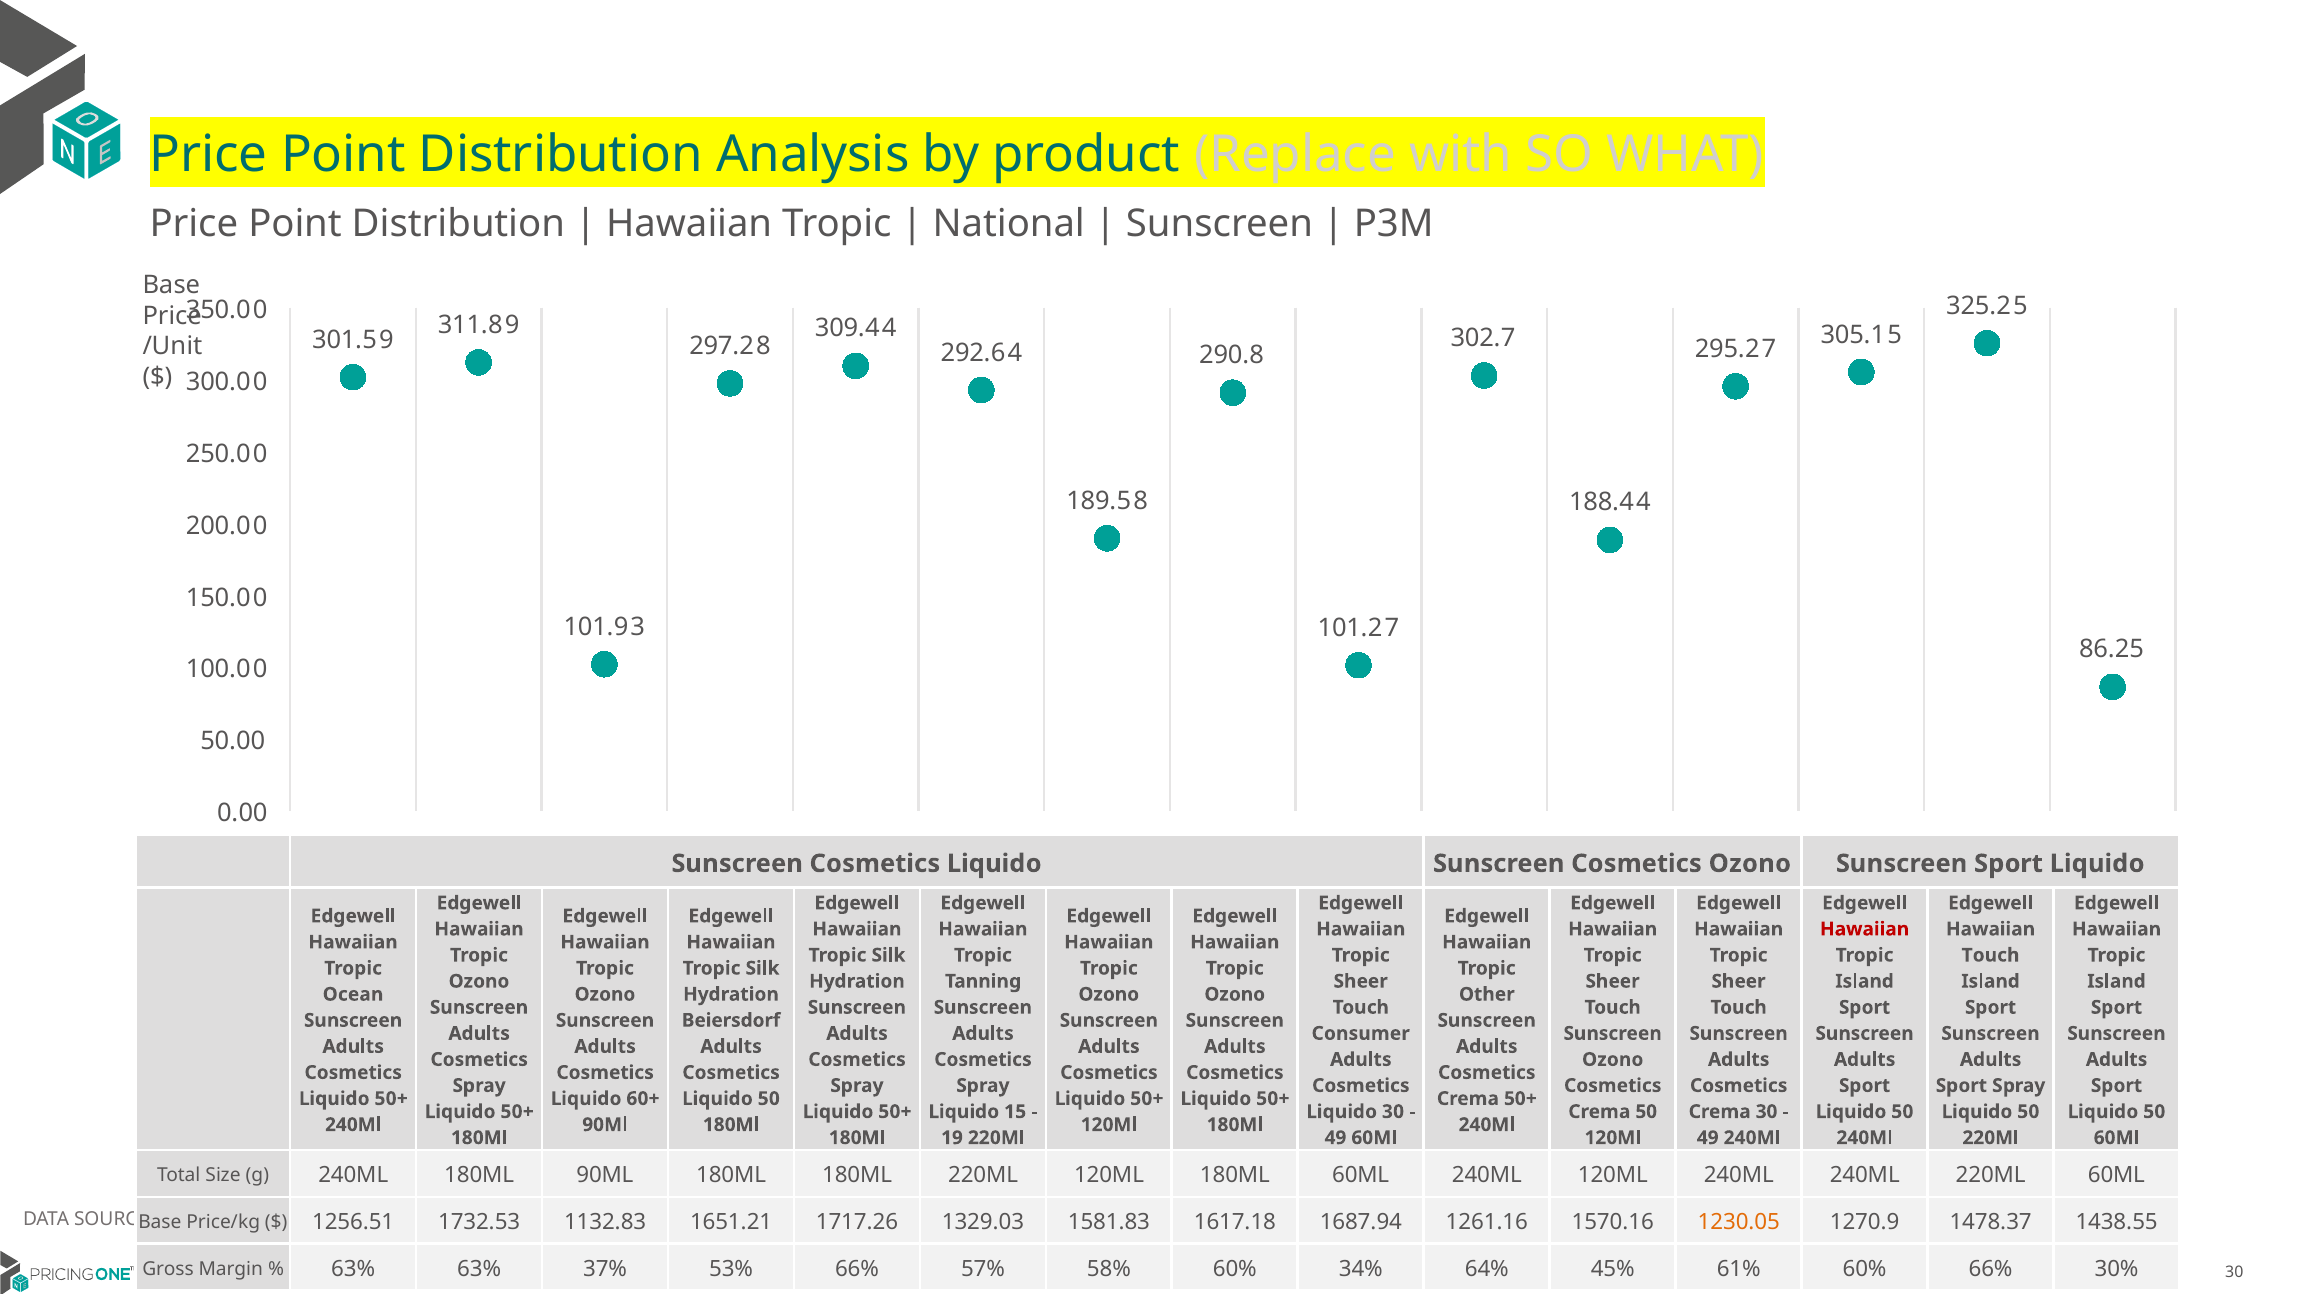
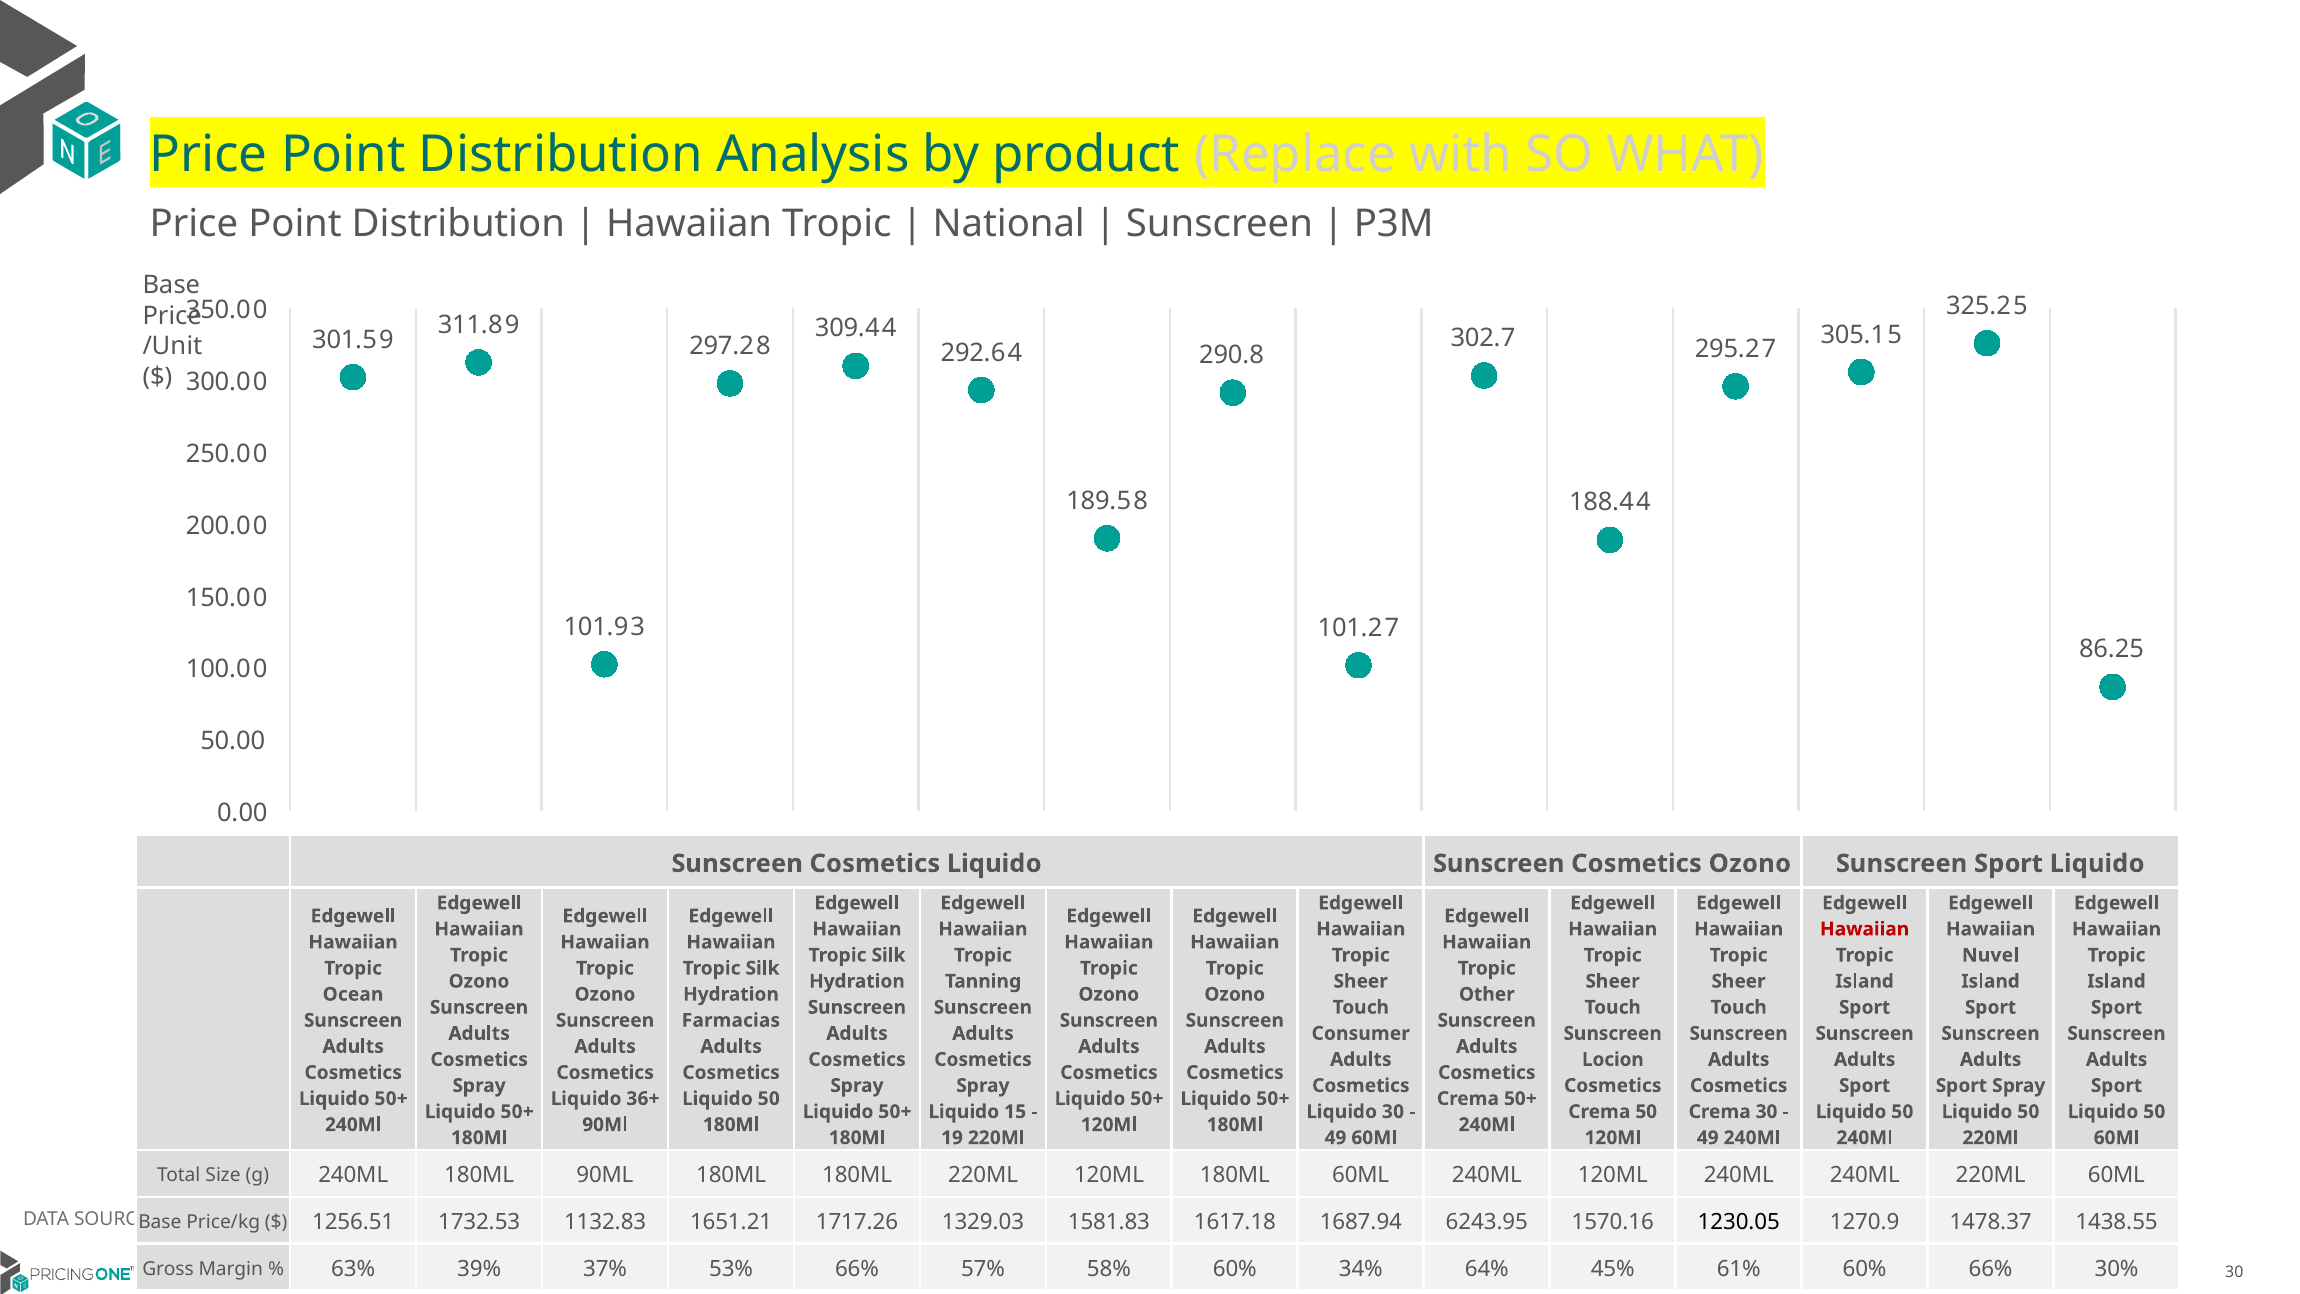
Touch at (1991, 955): Touch -> Nuvel
Beiersdorf: Beiersdorf -> Farmacias
Ozono at (1613, 1059): Ozono -> Locion
60+: 60+ -> 36+
1261.16: 1261.16 -> 6243.95
1230.05 colour: orange -> black
63% 63%: 63% -> 39%
